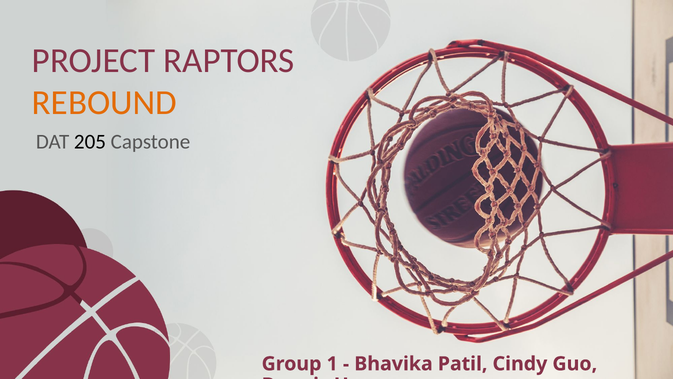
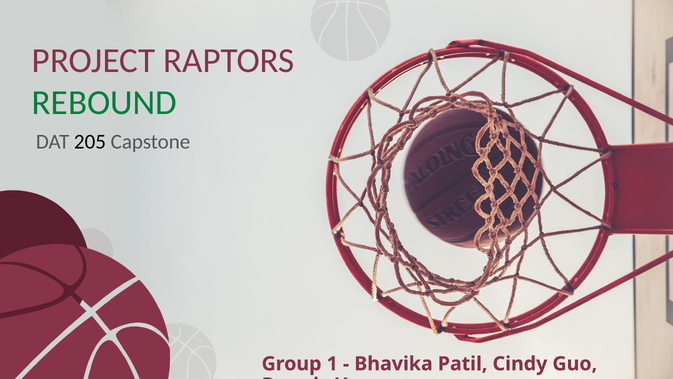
REBOUND colour: orange -> green
